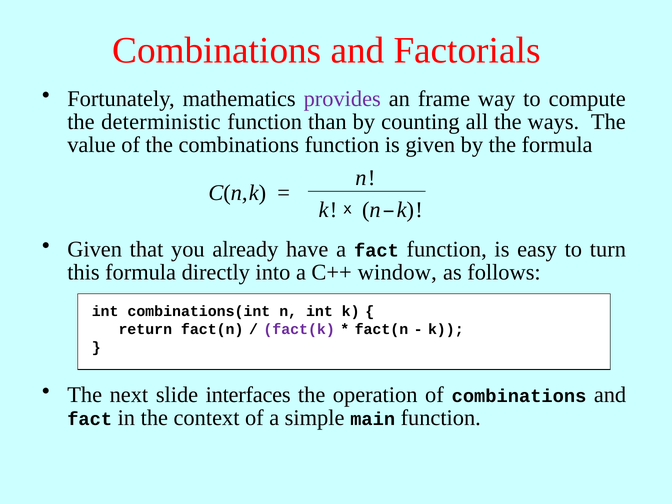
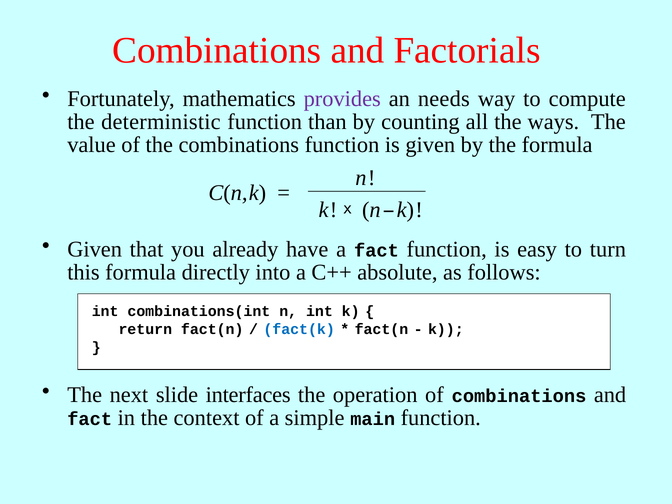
frame: frame -> needs
window: window -> absolute
fact(k colour: purple -> blue
